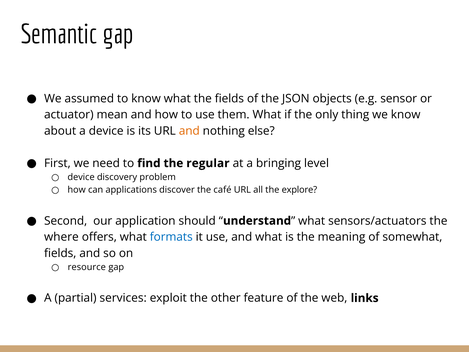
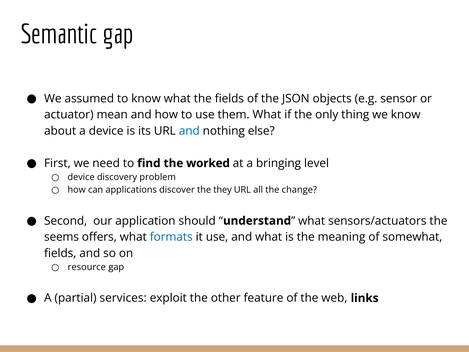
and at (189, 131) colour: orange -> blue
regular: regular -> worked
café: café -> they
explore: explore -> change
where: where -> seems
